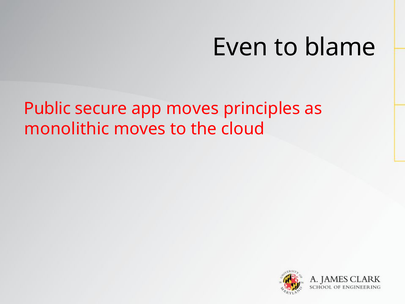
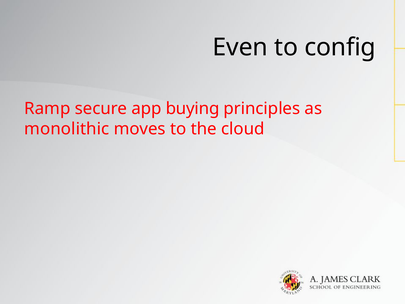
blame: blame -> config
Public: Public -> Ramp
app moves: moves -> buying
